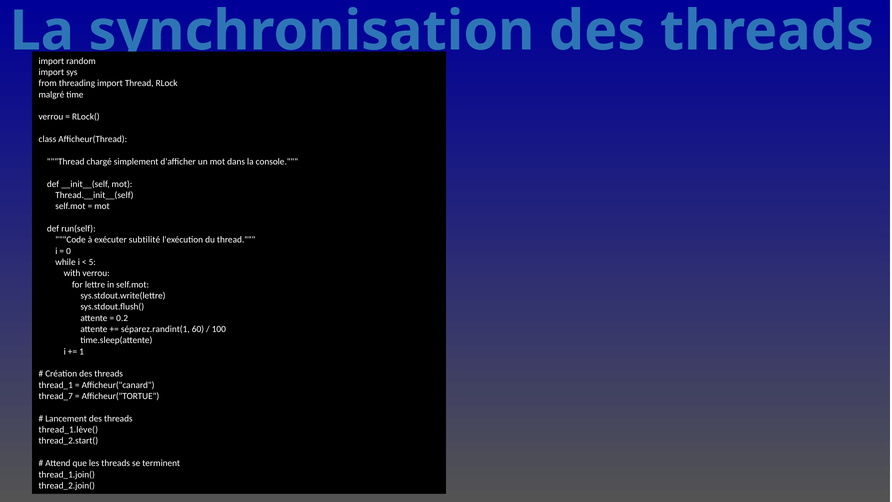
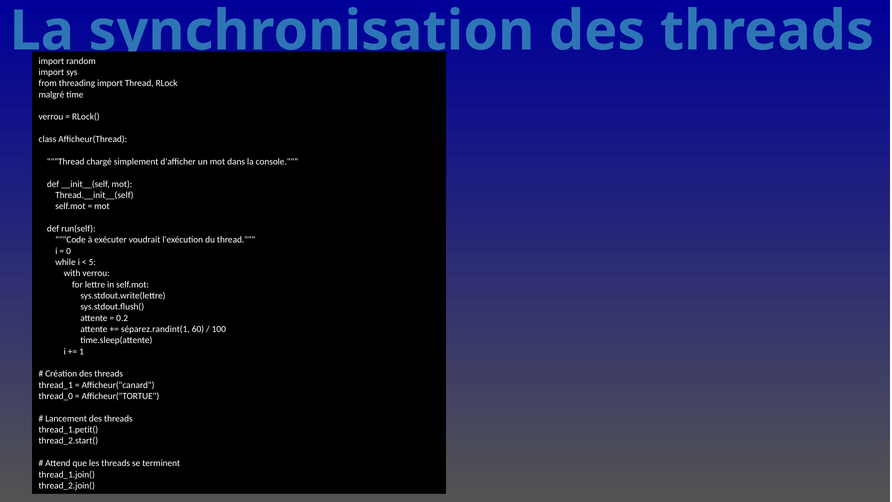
subtilité: subtilité -> voudrait
thread_7: thread_7 -> thread_0
thread_1.lève(: thread_1.lève( -> thread_1.petit(
